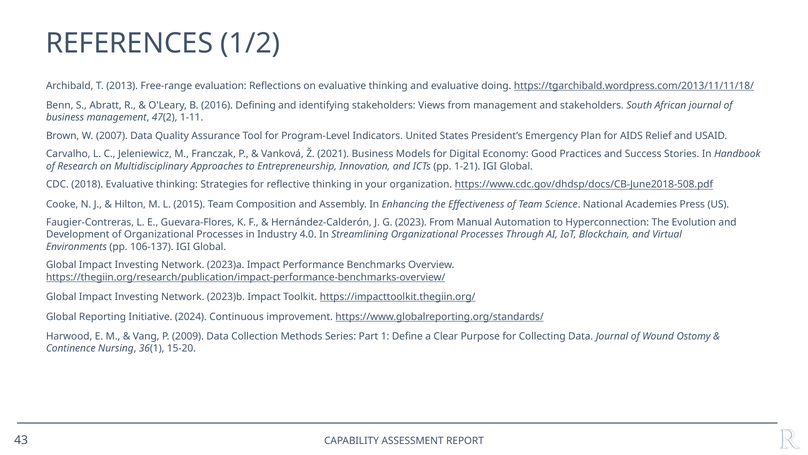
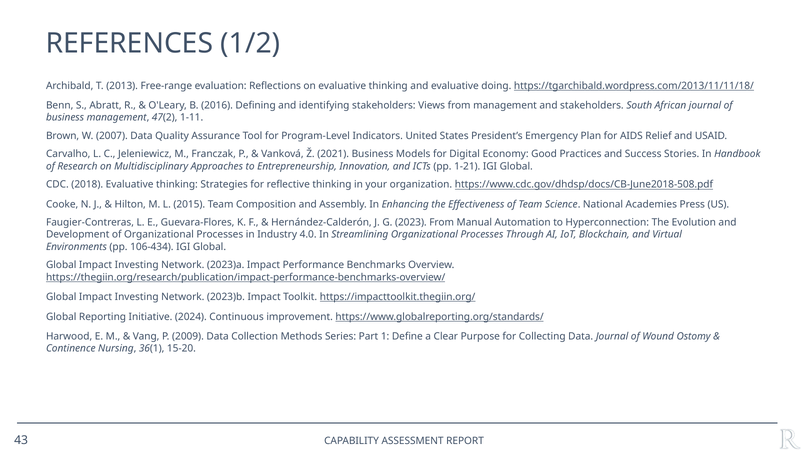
106-137: 106-137 -> 106-434
